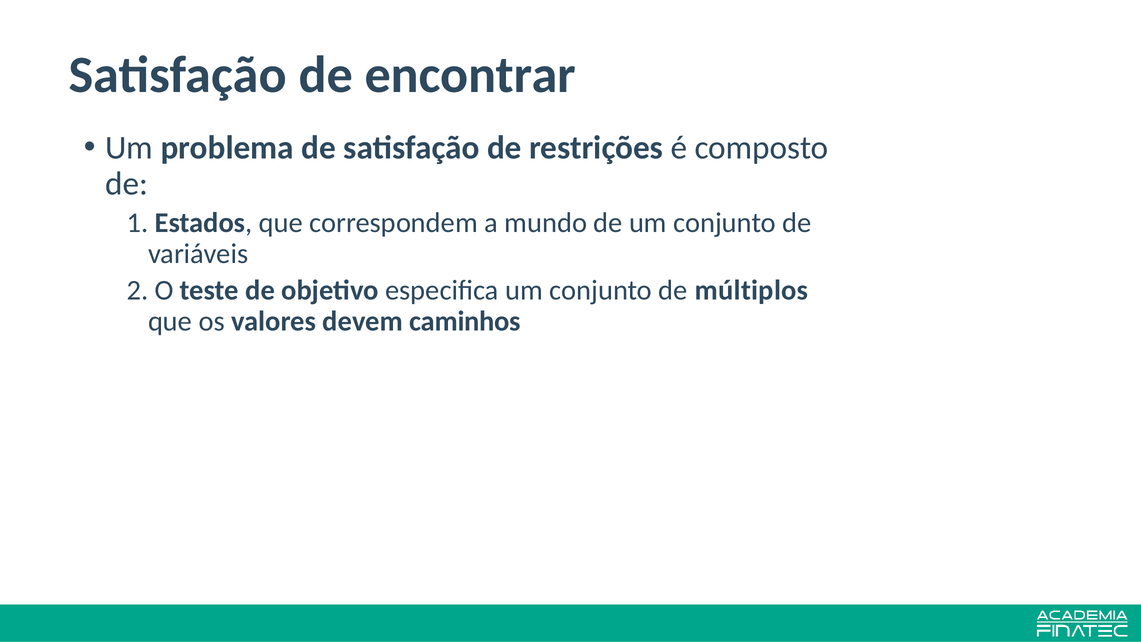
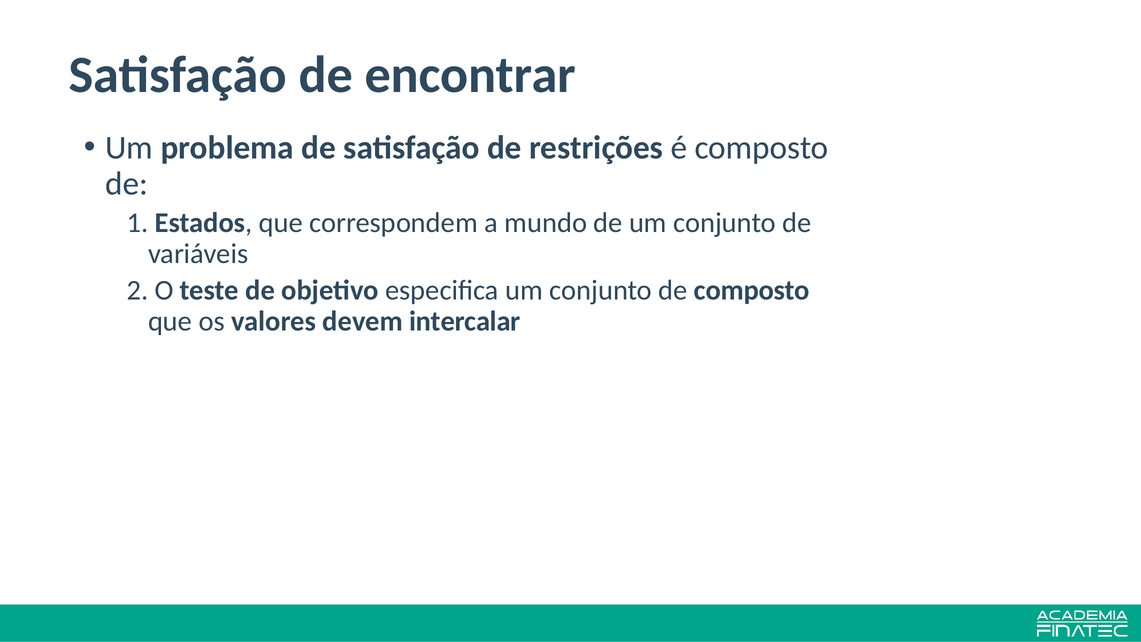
de múltiplos: múltiplos -> composto
caminhos: caminhos -> intercalar
